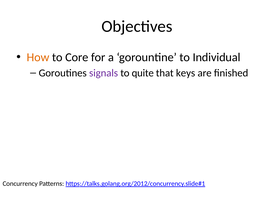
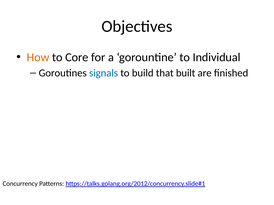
signals colour: purple -> blue
quite: quite -> build
keys: keys -> built
